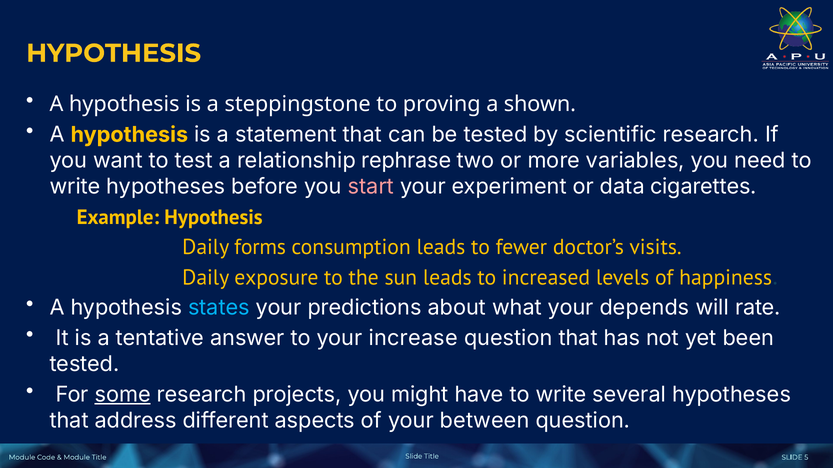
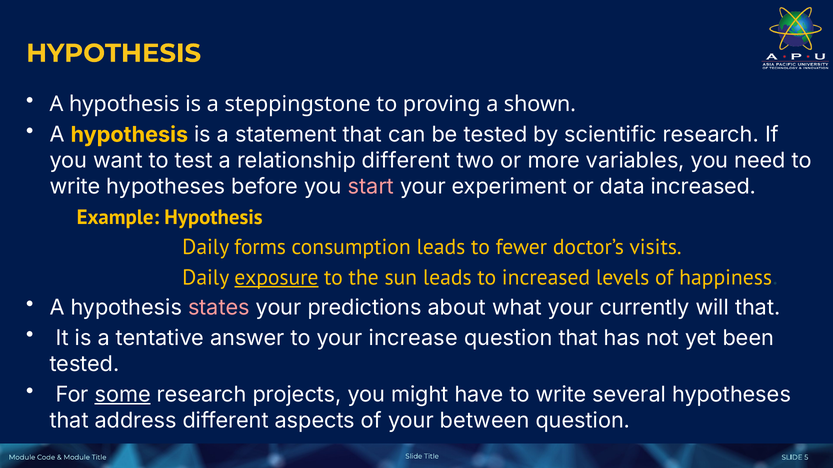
relationship rephrase: rephrase -> different
data cigarettes: cigarettes -> increased
exposure underline: none -> present
states colour: light blue -> pink
depends: depends -> currently
will rate: rate -> that
